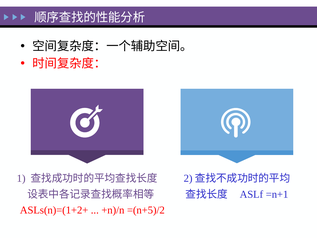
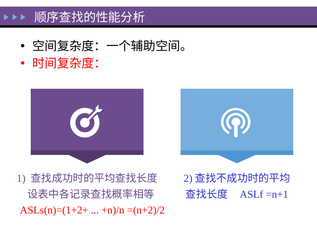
=(n+5)/2: =(n+5)/2 -> =(n+2)/2
